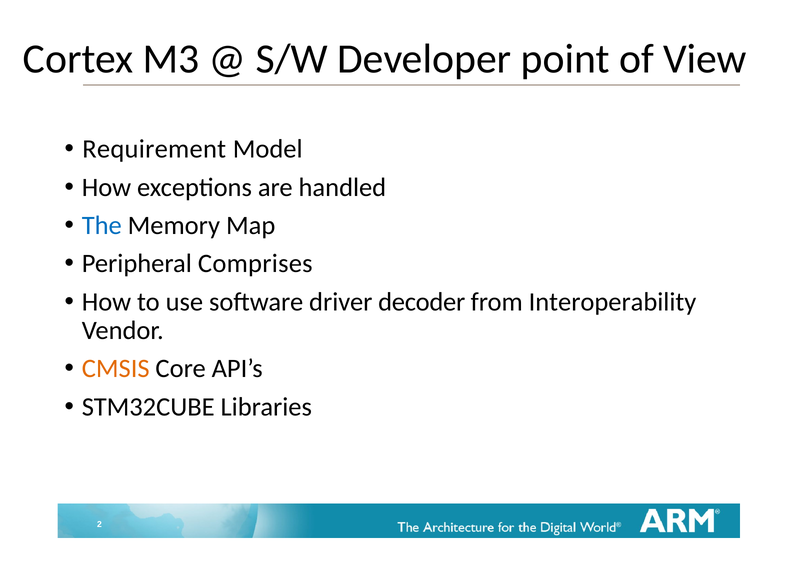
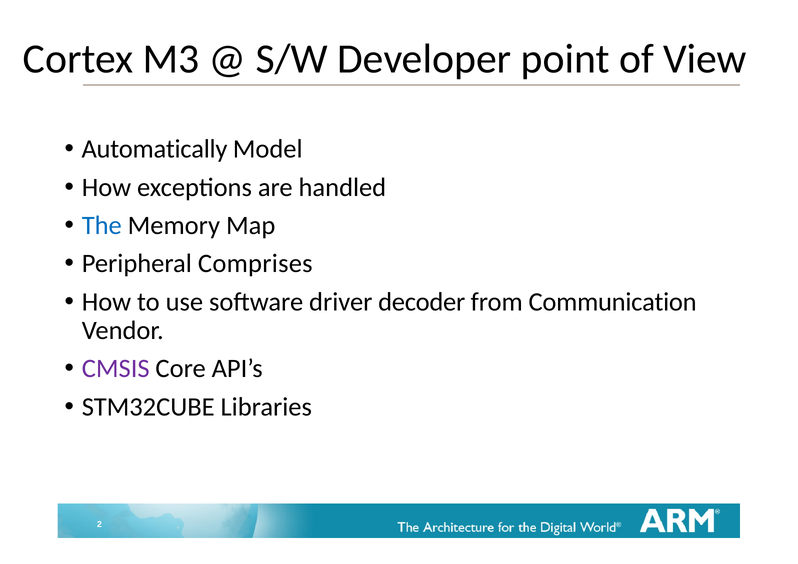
Requirement: Requirement -> Automatically
Interoperability: Interoperability -> Communication
CMSIS colour: orange -> purple
